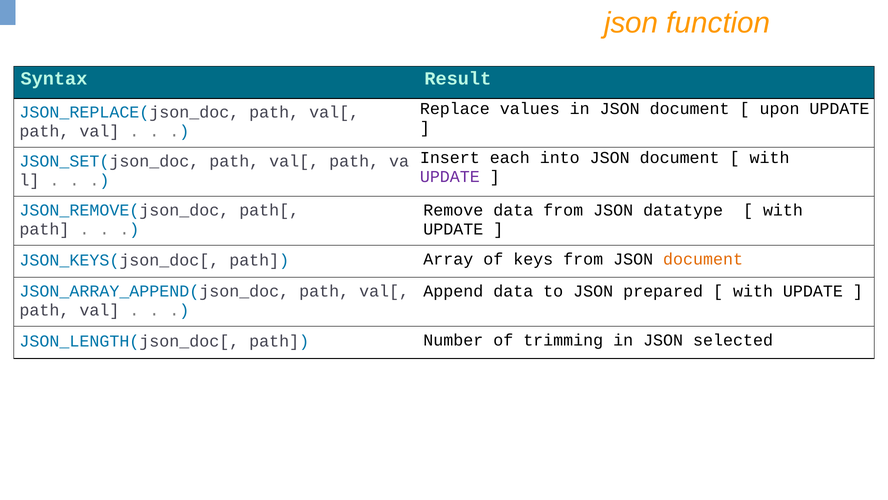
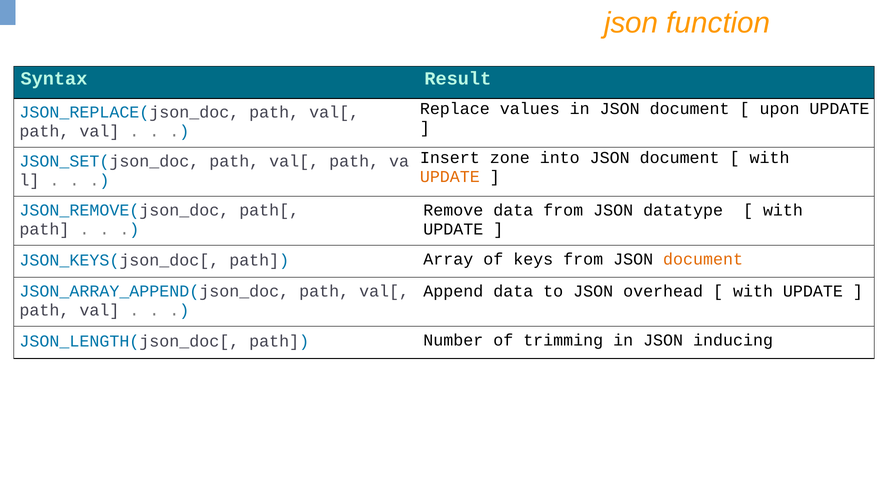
each: each -> zone
UPDATE at (450, 177) colour: purple -> orange
prepared: prepared -> overhead
selected: selected -> inducing
